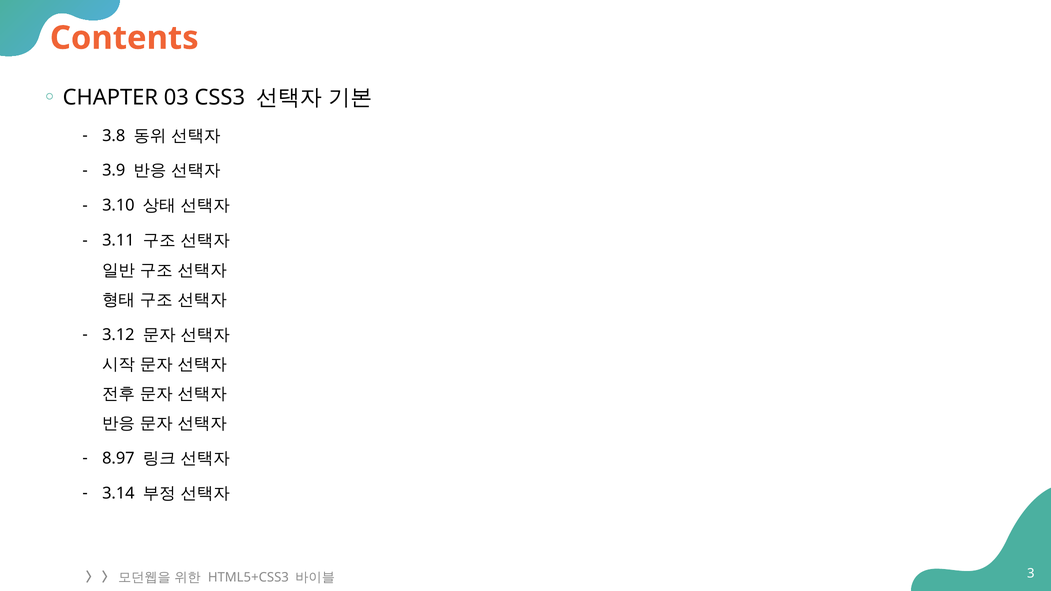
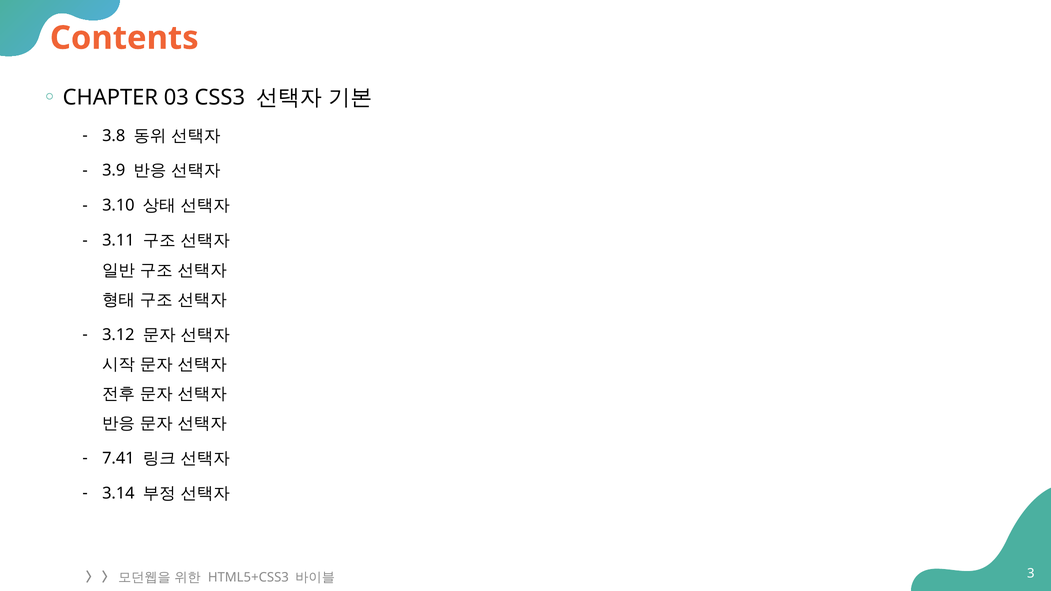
8.97: 8.97 -> 7.41
